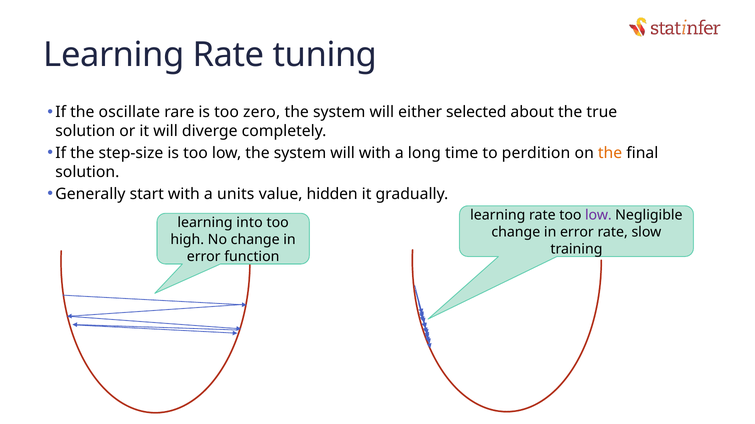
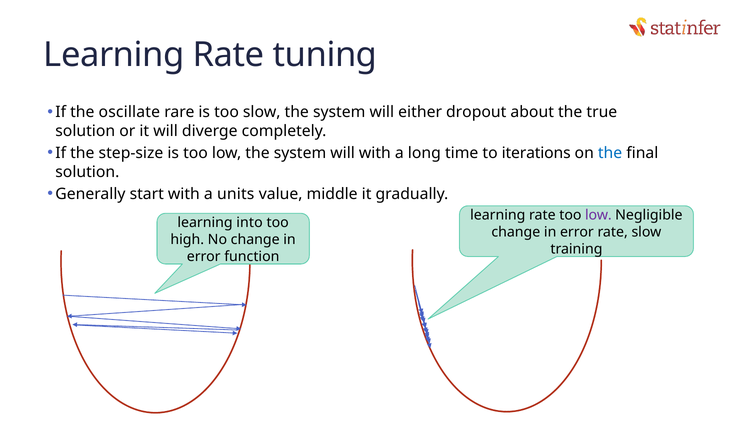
too zero: zero -> slow
selected: selected -> dropout
perdition: perdition -> iterations
the at (610, 153) colour: orange -> blue
hidden: hidden -> middle
